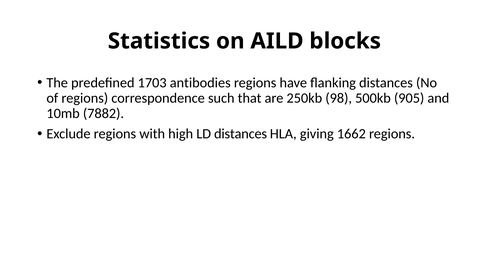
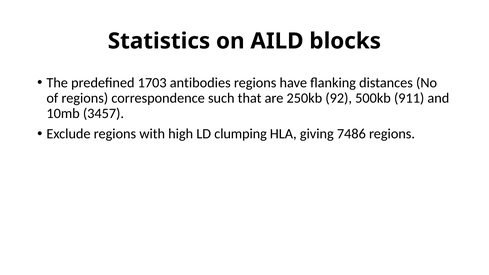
98: 98 -> 92
905: 905 -> 911
7882: 7882 -> 3457
LD distances: distances -> clumping
1662: 1662 -> 7486
